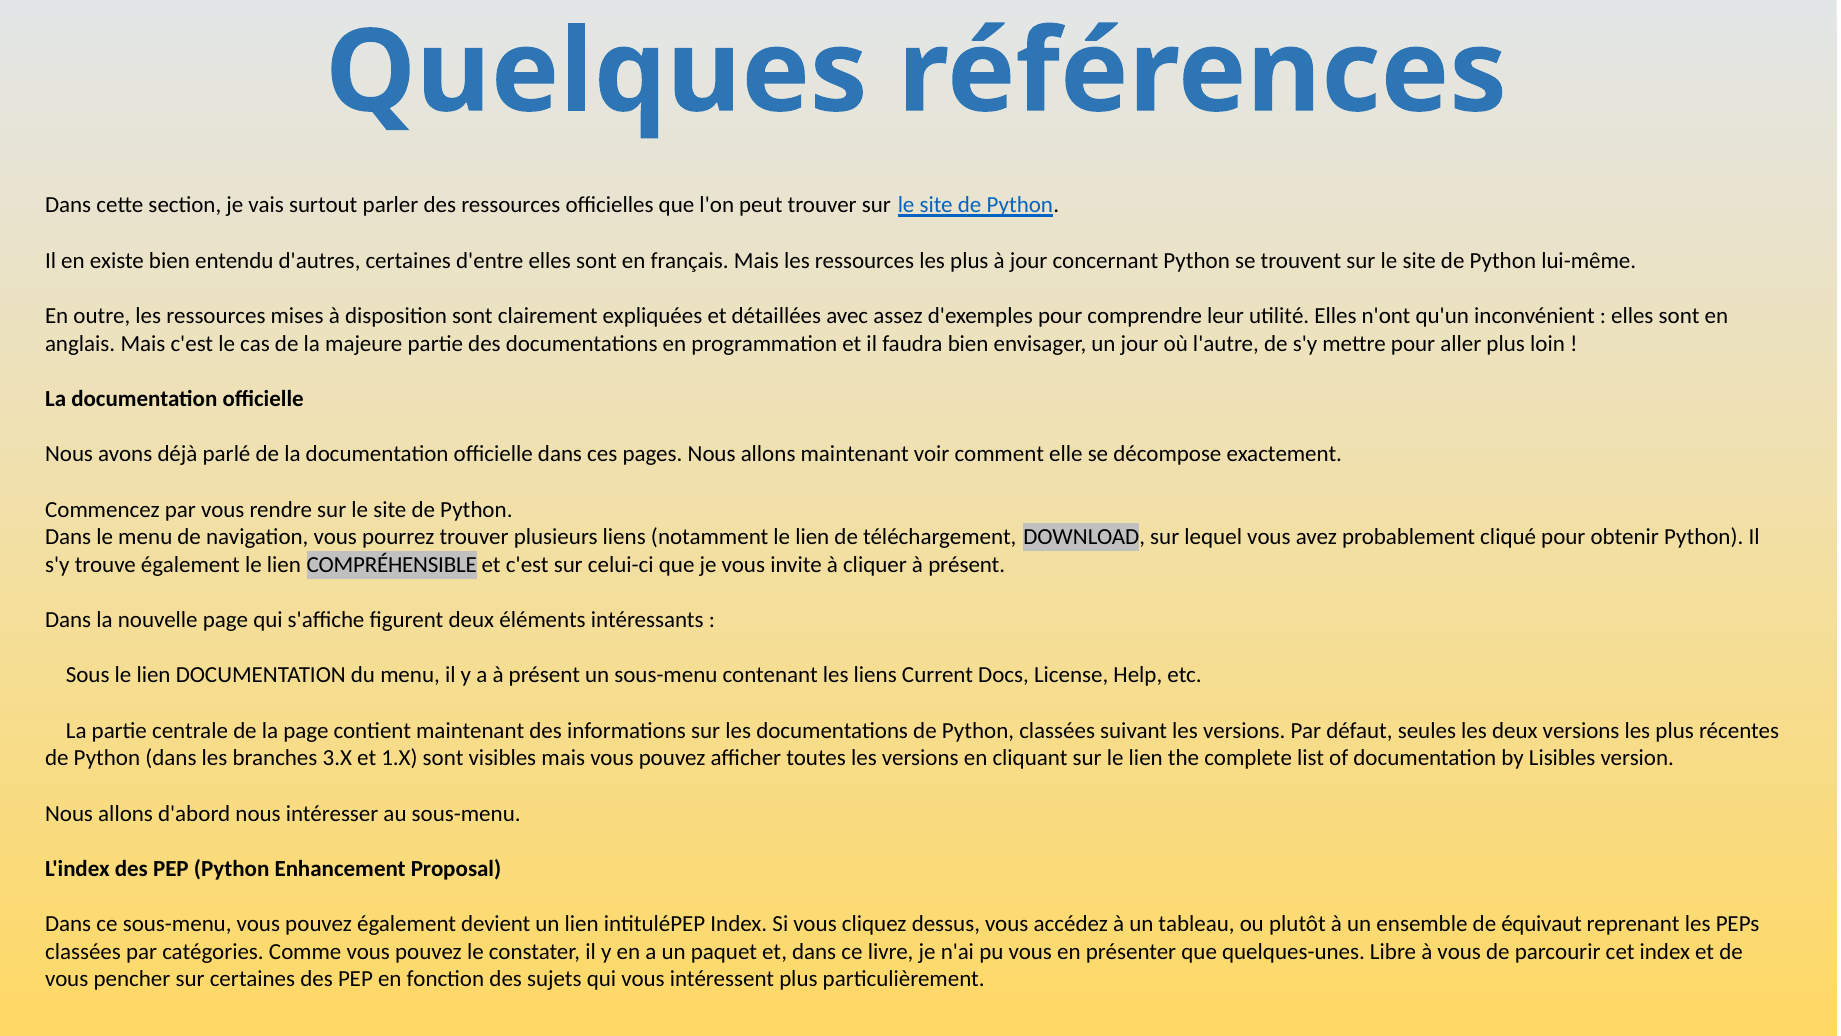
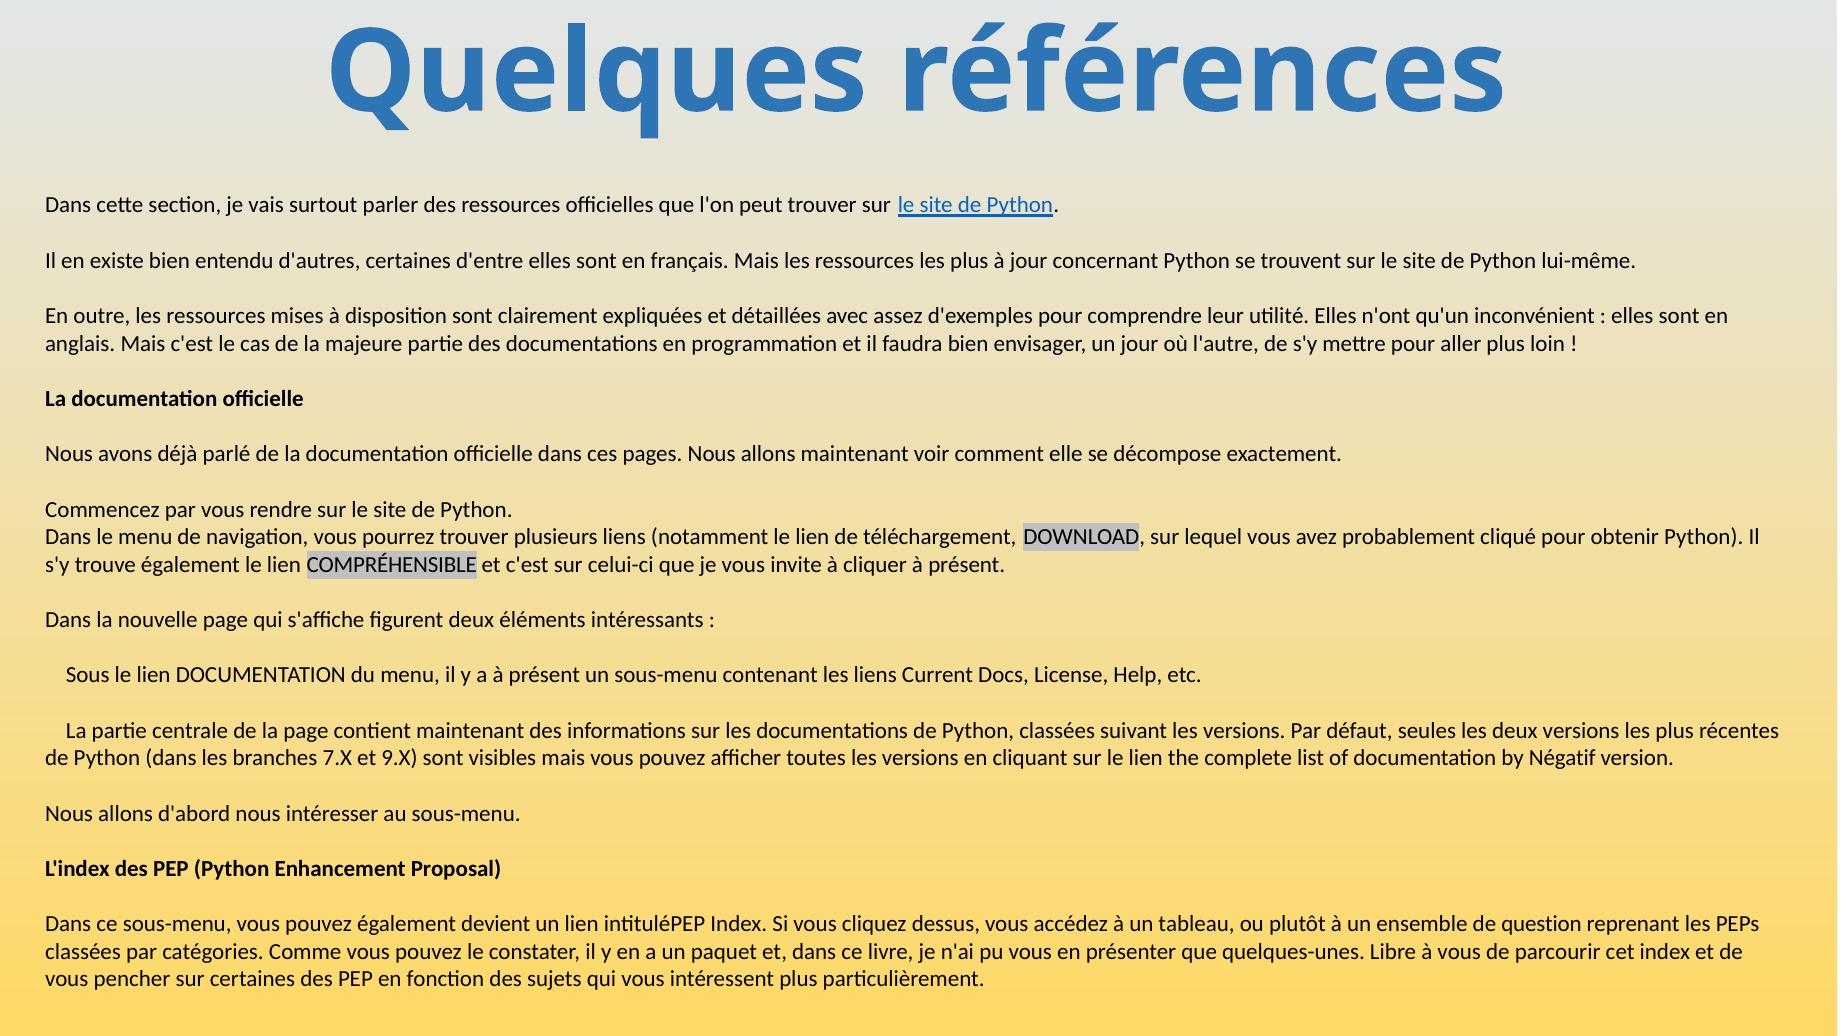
3.X: 3.X -> 7.X
1.X: 1.X -> 9.X
Lisibles: Lisibles -> Négatif
équivaut: équivaut -> question
